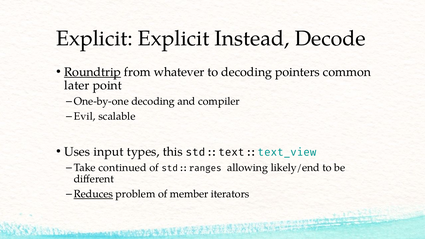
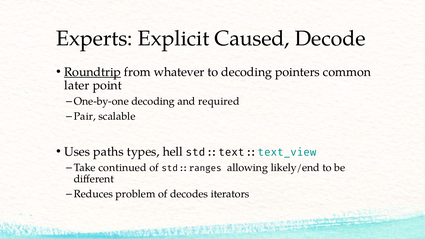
Explicit at (94, 38): Explicit -> Experts
Instead: Instead -> Caused
compiler: compiler -> required
Evil: Evil -> Pair
input: input -> paths
this: this -> hell
Reduces underline: present -> none
member: member -> decodes
